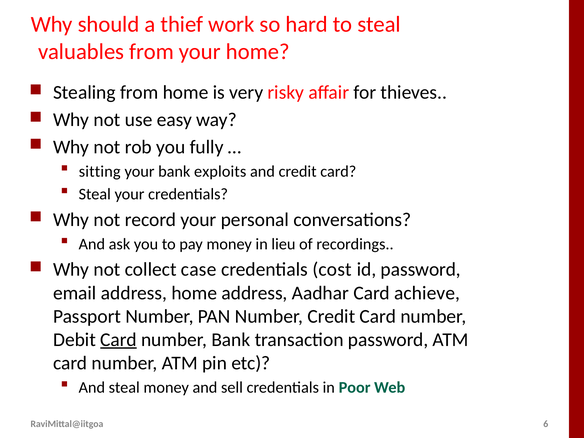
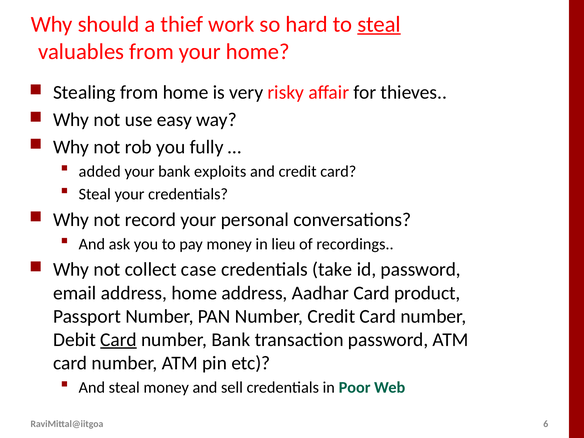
steal at (379, 24) underline: none -> present
sitting: sitting -> added
cost: cost -> take
achieve: achieve -> product
